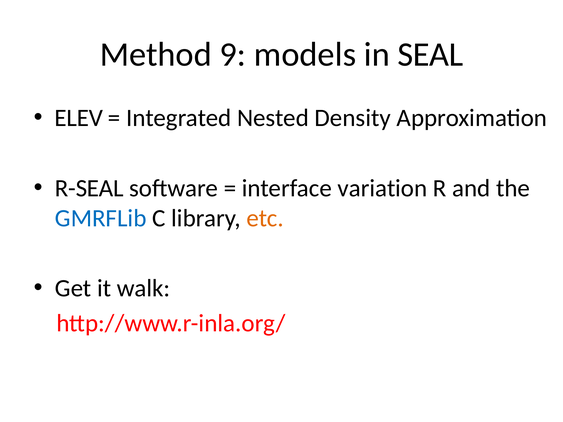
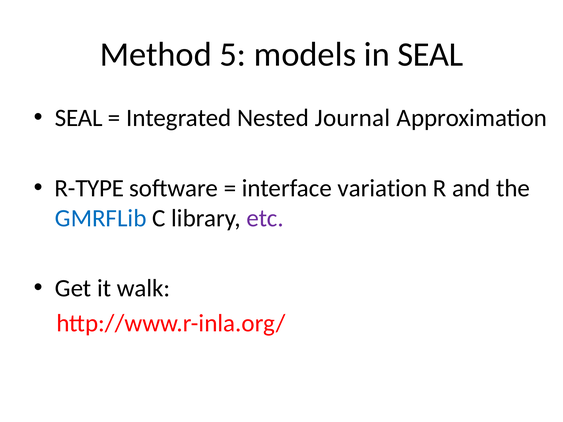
9: 9 -> 5
ELEV at (79, 118): ELEV -> SEAL
Density: Density -> Journal
R-SEAL: R-SEAL -> R-TYPE
etc colour: orange -> purple
